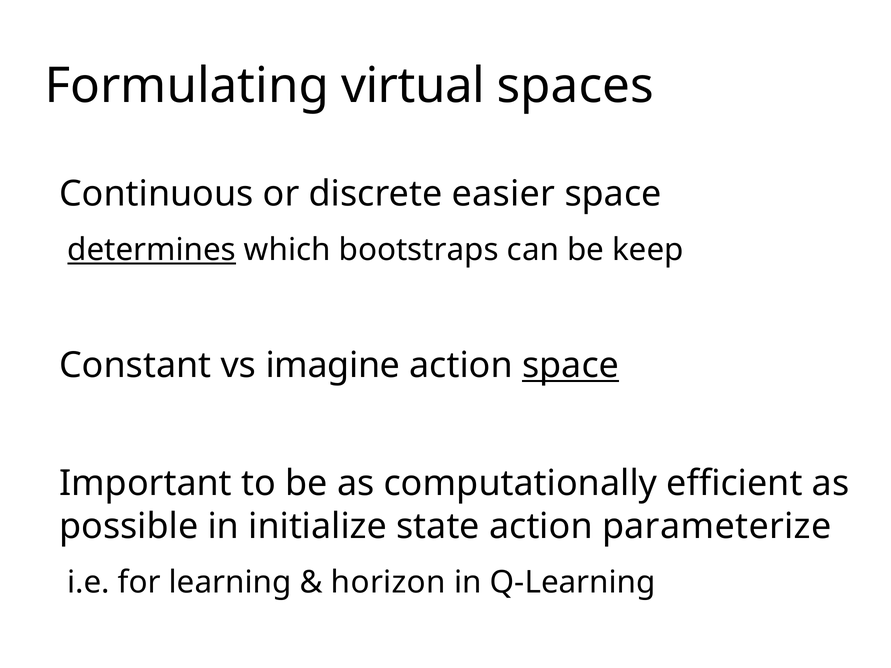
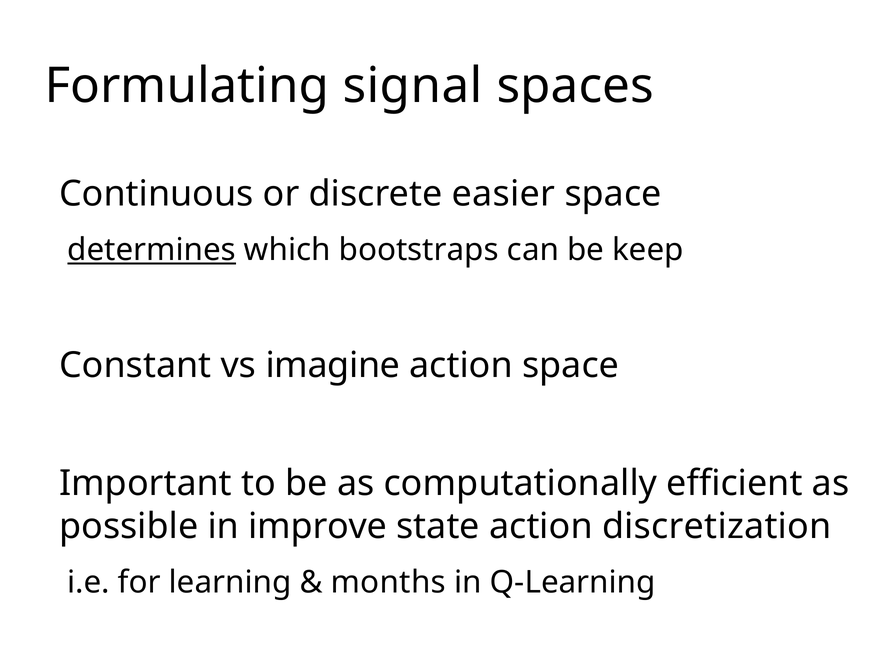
virtual: virtual -> signal
space at (571, 366) underline: present -> none
initialize: initialize -> improve
parameterize: parameterize -> discretization
horizon: horizon -> months
